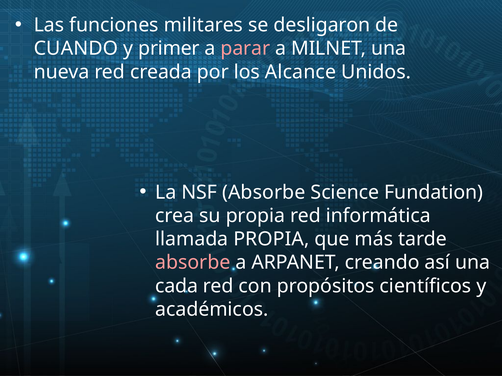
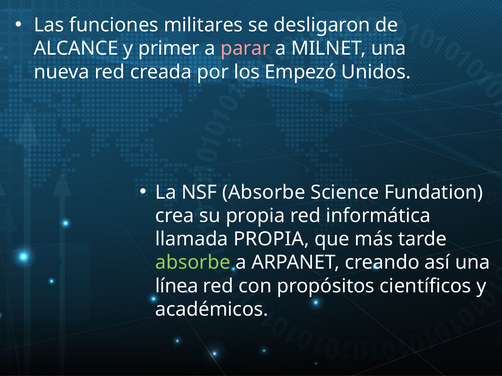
CUANDO: CUANDO -> ALCANCE
Alcance: Alcance -> Empezó
absorbe at (193, 263) colour: pink -> light green
cada: cada -> línea
